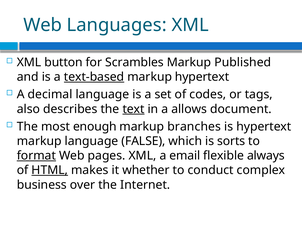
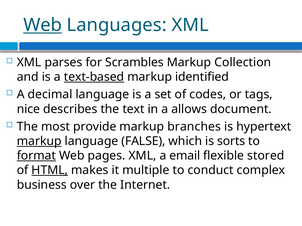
Web at (43, 25) underline: none -> present
button: button -> parses
Published: Published -> Collection
markup hypertext: hypertext -> identified
also: also -> nice
text underline: present -> none
enough: enough -> provide
markup at (39, 141) underline: none -> present
always: always -> stored
whether: whether -> multiple
